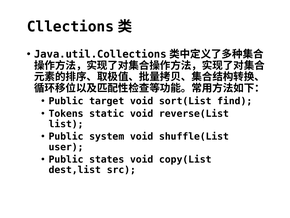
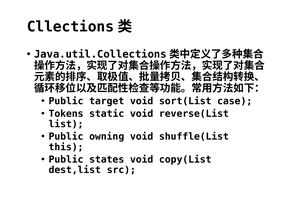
find: find -> case
system: system -> owning
user: user -> this
